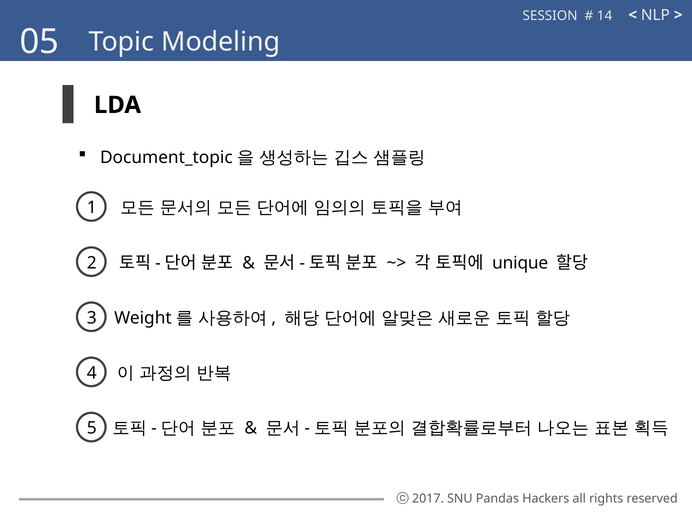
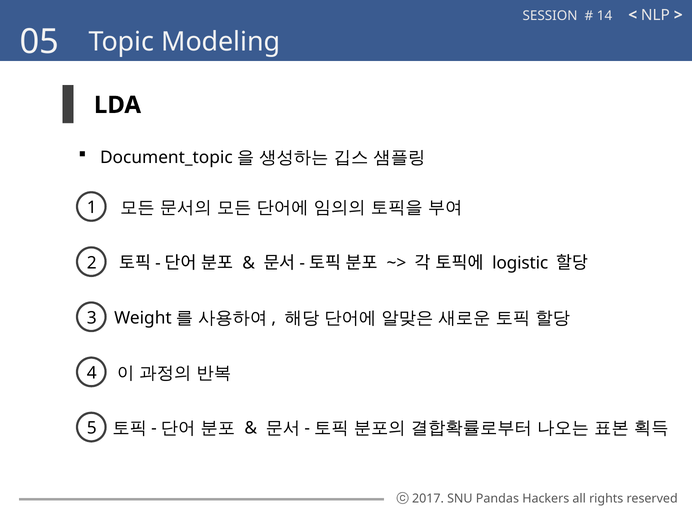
unique: unique -> logistic
